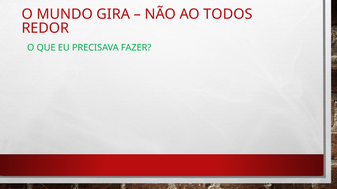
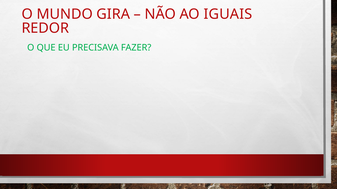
TODOS: TODOS -> IGUAIS
